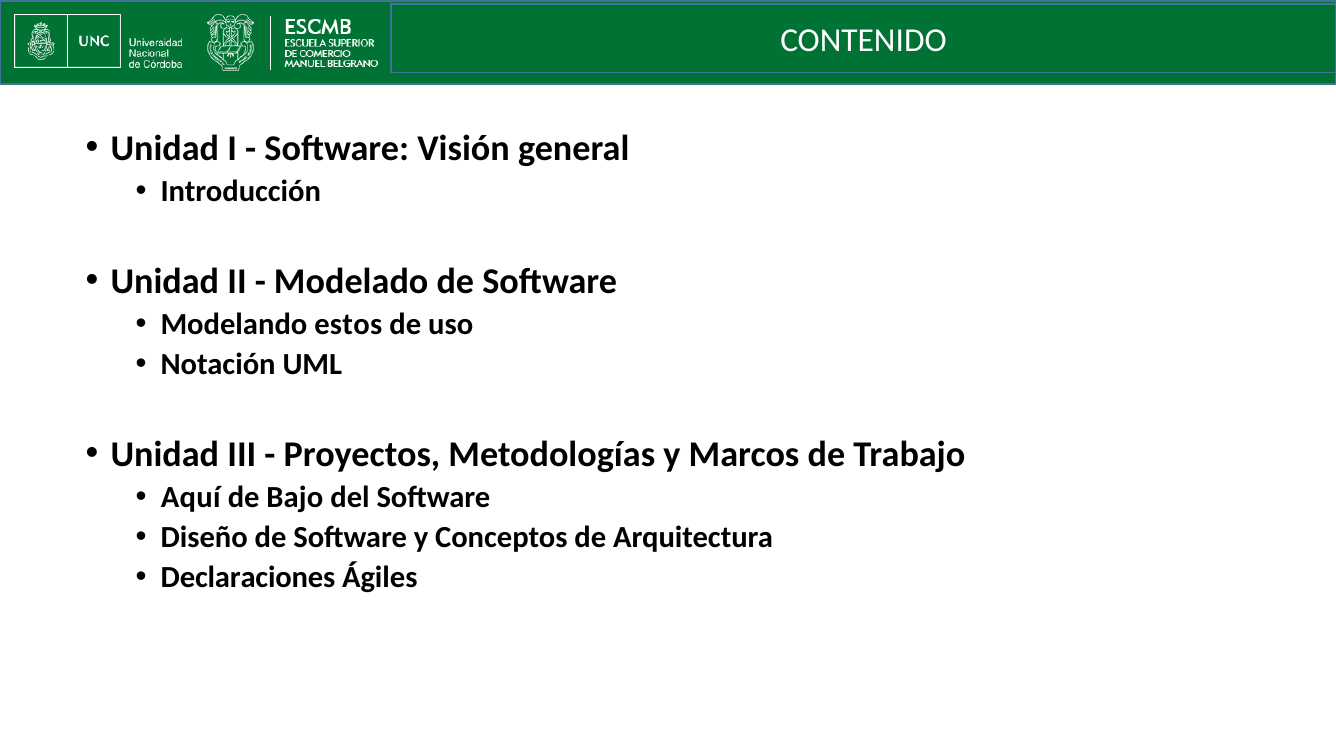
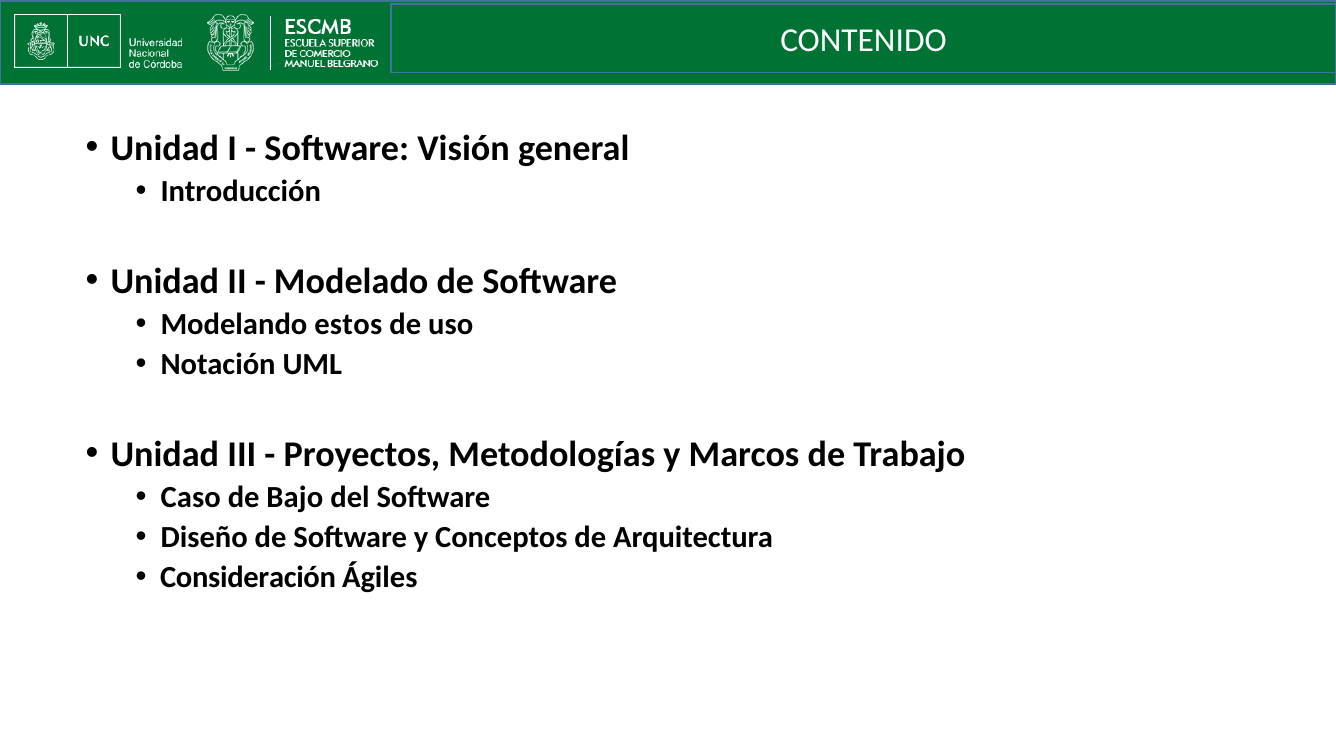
Aquí: Aquí -> Caso
Declaraciones: Declaraciones -> Consideración
